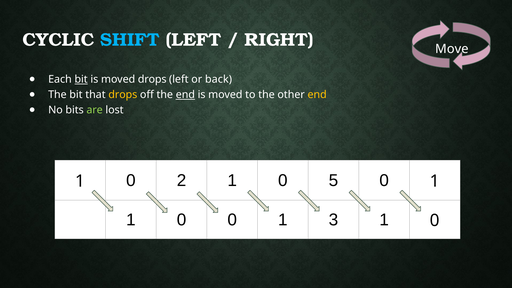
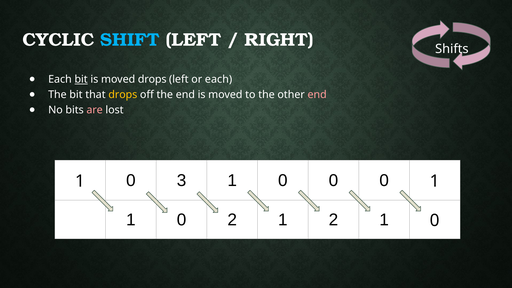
Move: Move -> Shifts
or back: back -> each
end at (185, 95) underline: present -> none
end at (317, 95) colour: yellow -> pink
are colour: light green -> pink
2: 2 -> 3
1 0 5: 5 -> 0
0 0: 0 -> 2
1 3: 3 -> 2
